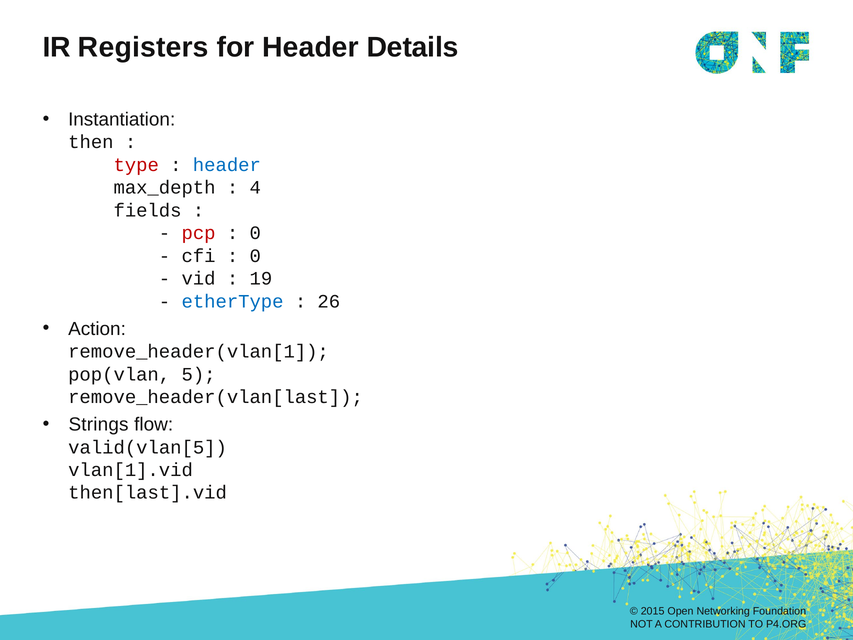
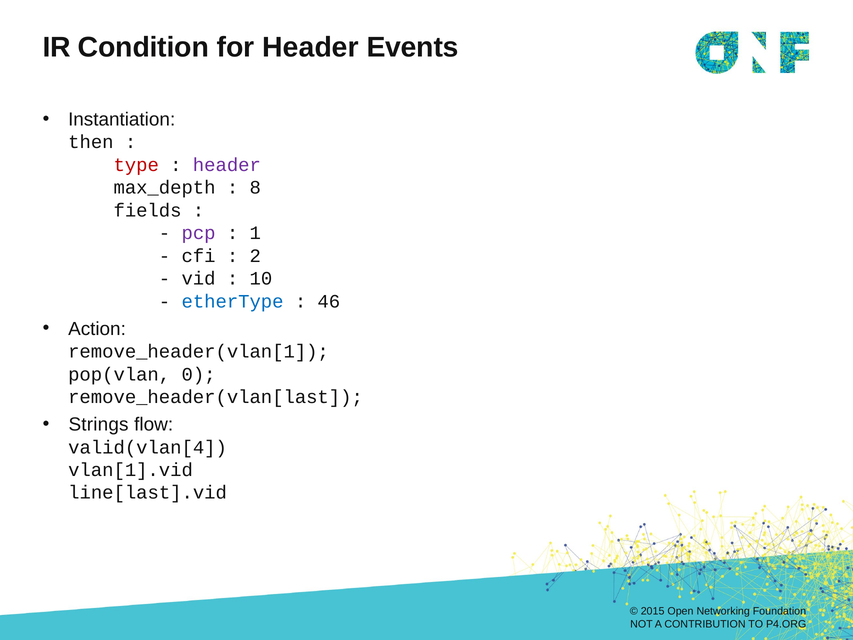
Registers: Registers -> Condition
Details: Details -> Events
header at (227, 165) colour: blue -> purple
4: 4 -> 8
pcp colour: red -> purple
0 at (255, 233): 0 -> 1
0 at (255, 256): 0 -> 2
19: 19 -> 10
26: 26 -> 46
5: 5 -> 0
valid(vlan[5: valid(vlan[5 -> valid(vlan[4
then[last].vid: then[last].vid -> line[last].vid
